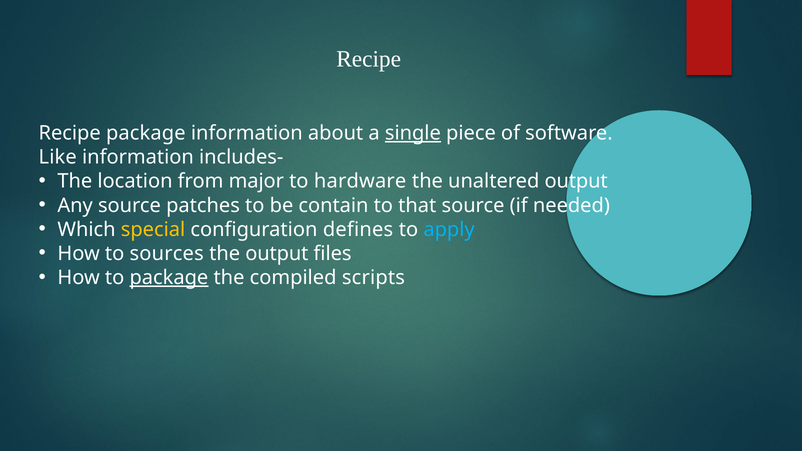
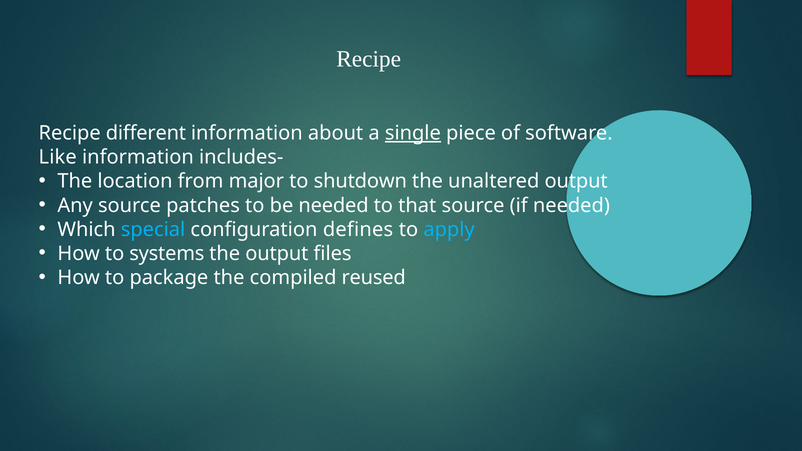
Recipe package: package -> different
hardware: hardware -> shutdown
be contain: contain -> needed
special colour: yellow -> light blue
sources: sources -> systems
package at (169, 278) underline: present -> none
scripts: scripts -> reused
